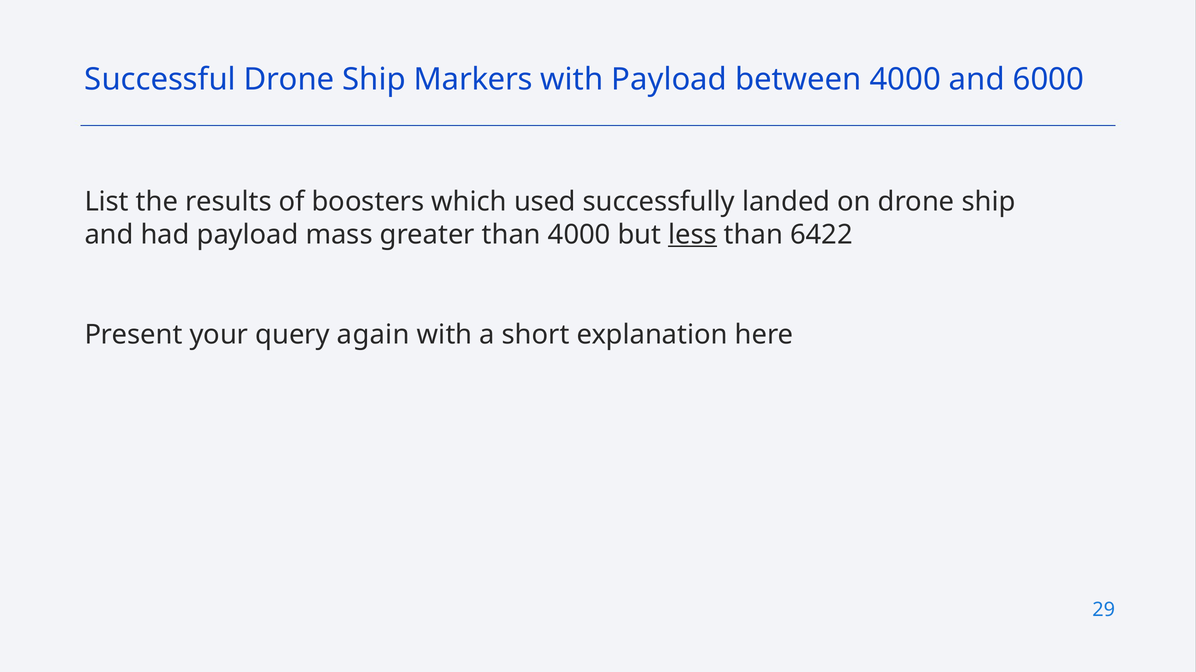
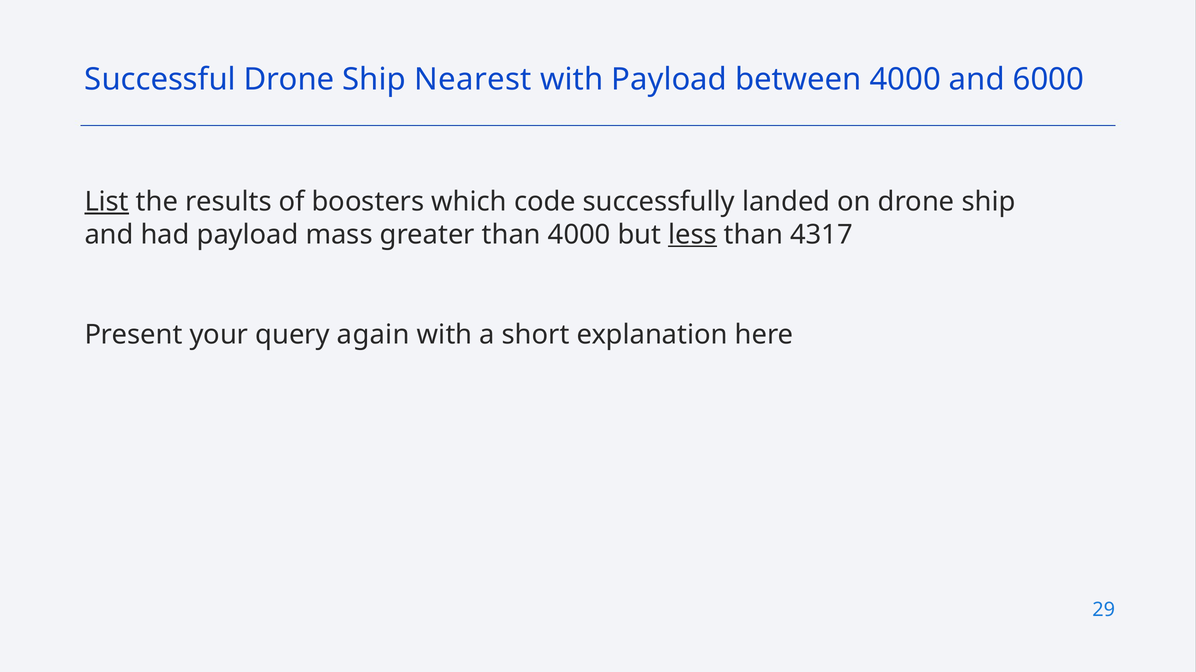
Markers: Markers -> Nearest
List underline: none -> present
used: used -> code
6422: 6422 -> 4317
